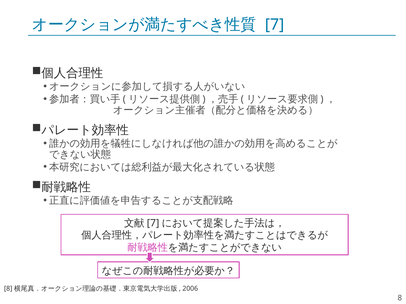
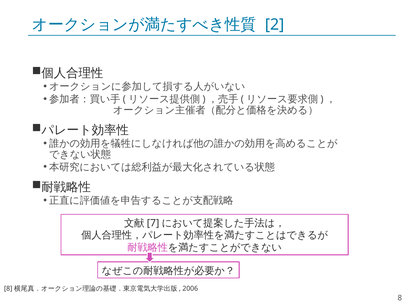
7: 7 -> 2
